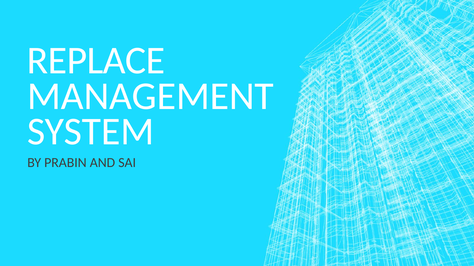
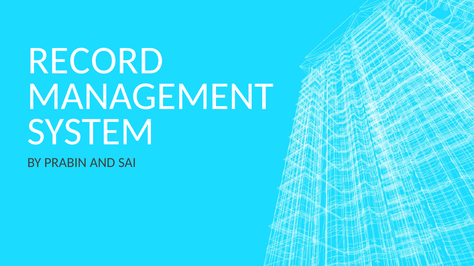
REPLACE: REPLACE -> RECORD
